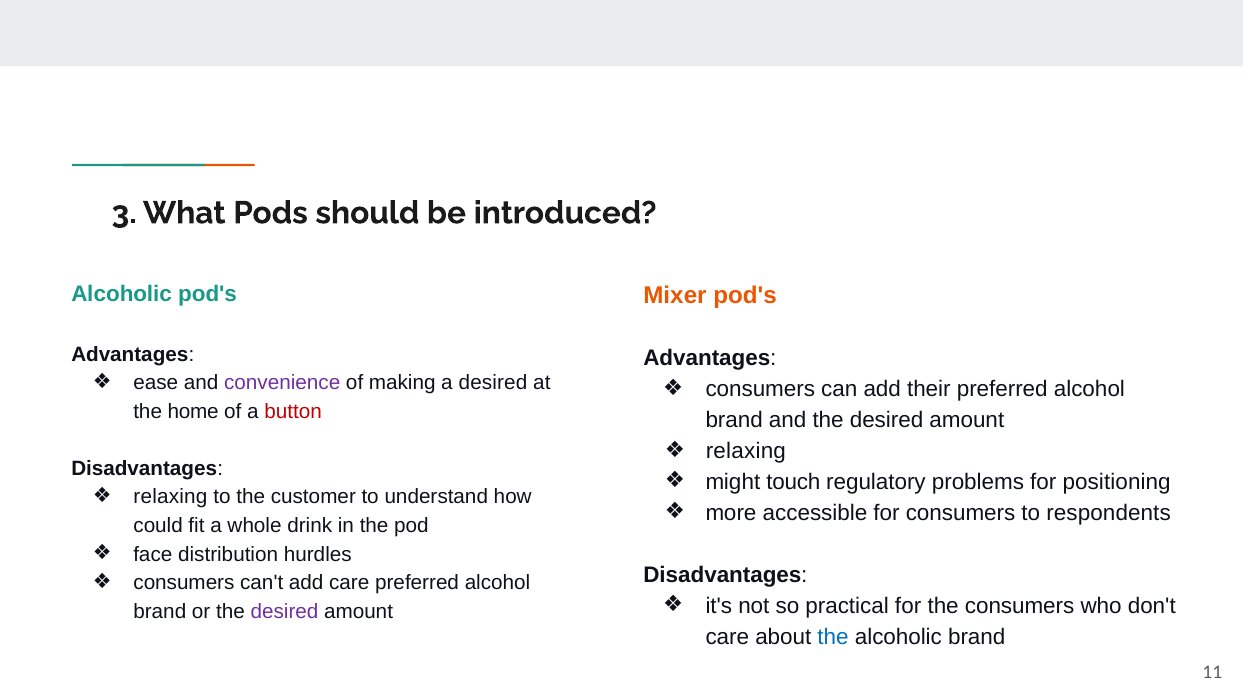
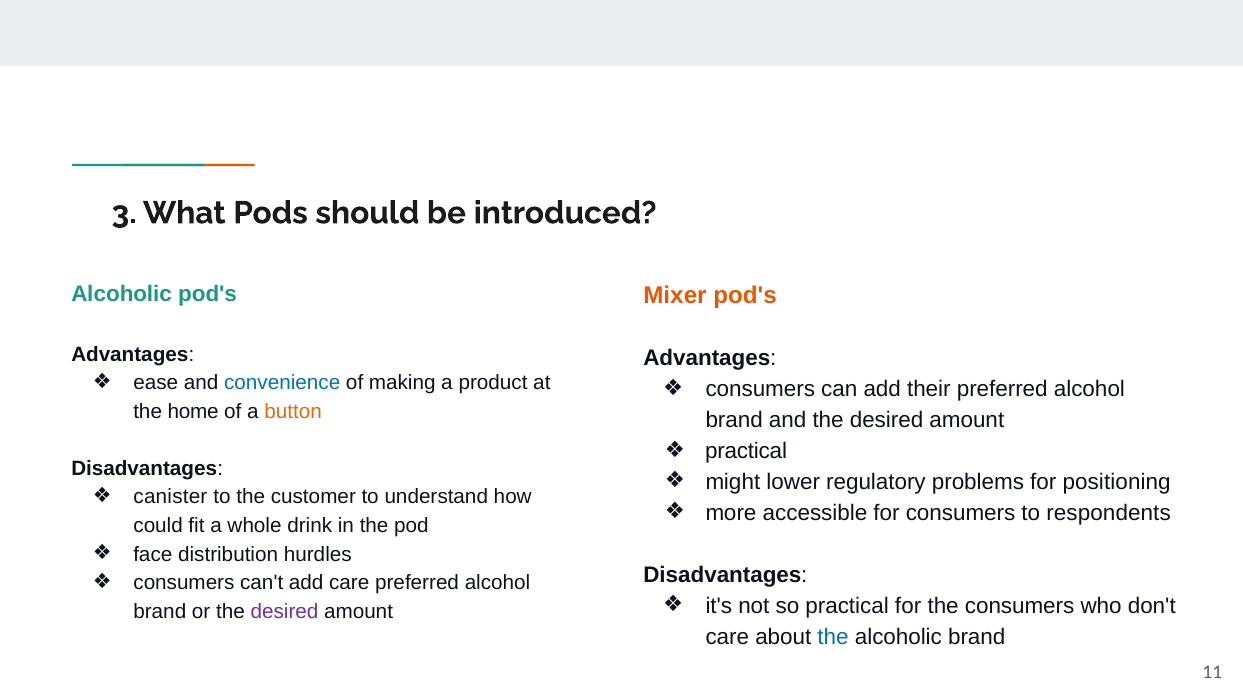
convenience colour: purple -> blue
a desired: desired -> product
button colour: red -> orange
relaxing at (746, 451): relaxing -> practical
touch: touch -> lower
relaxing at (170, 497): relaxing -> canister
